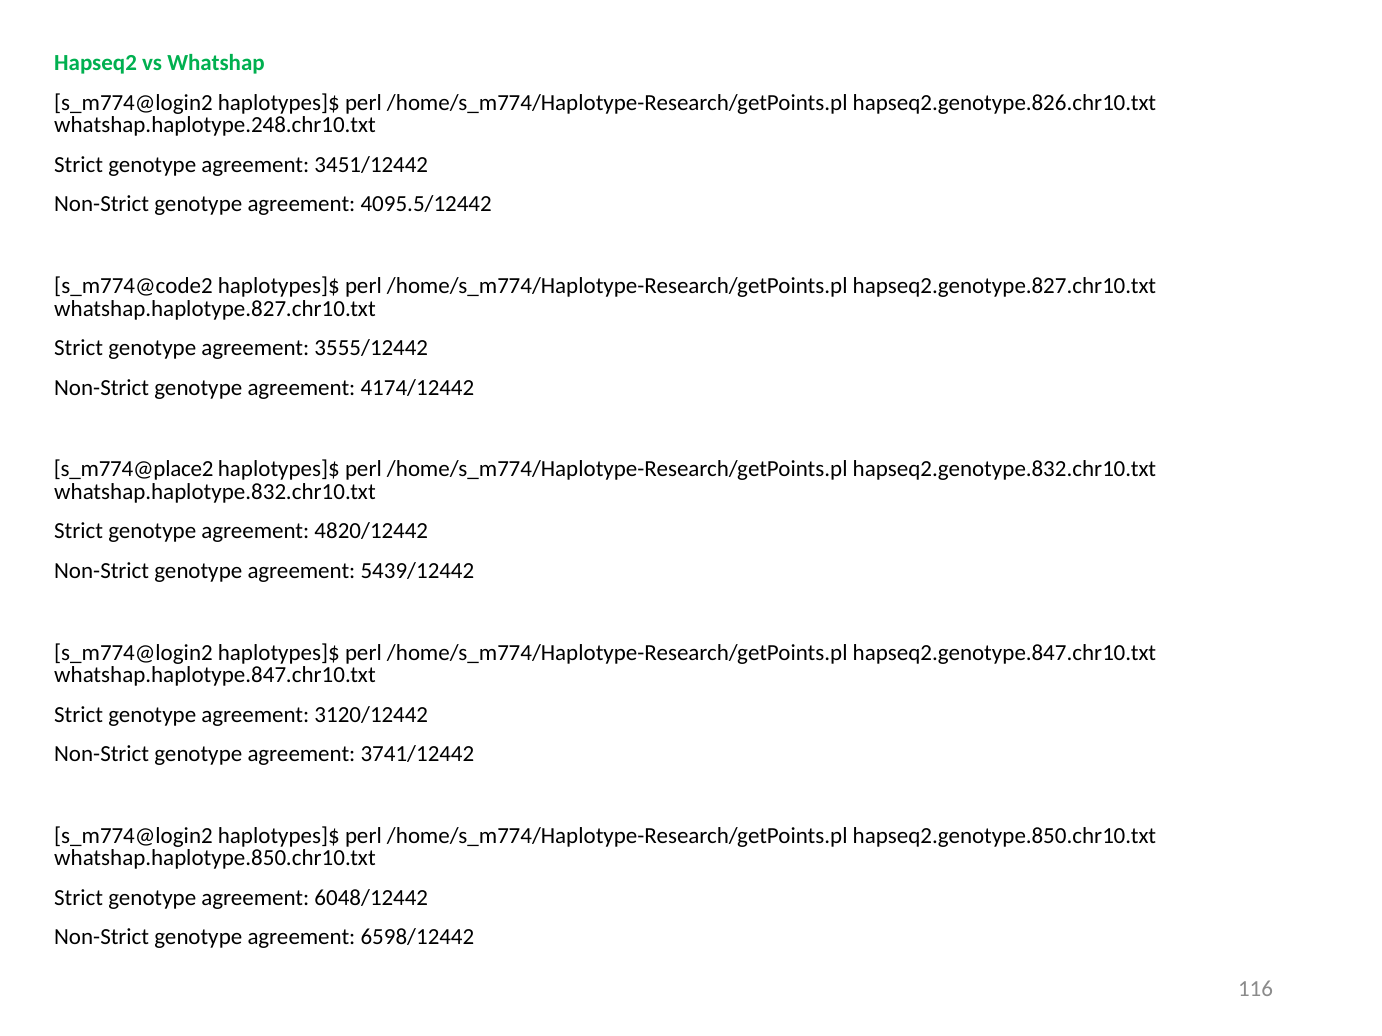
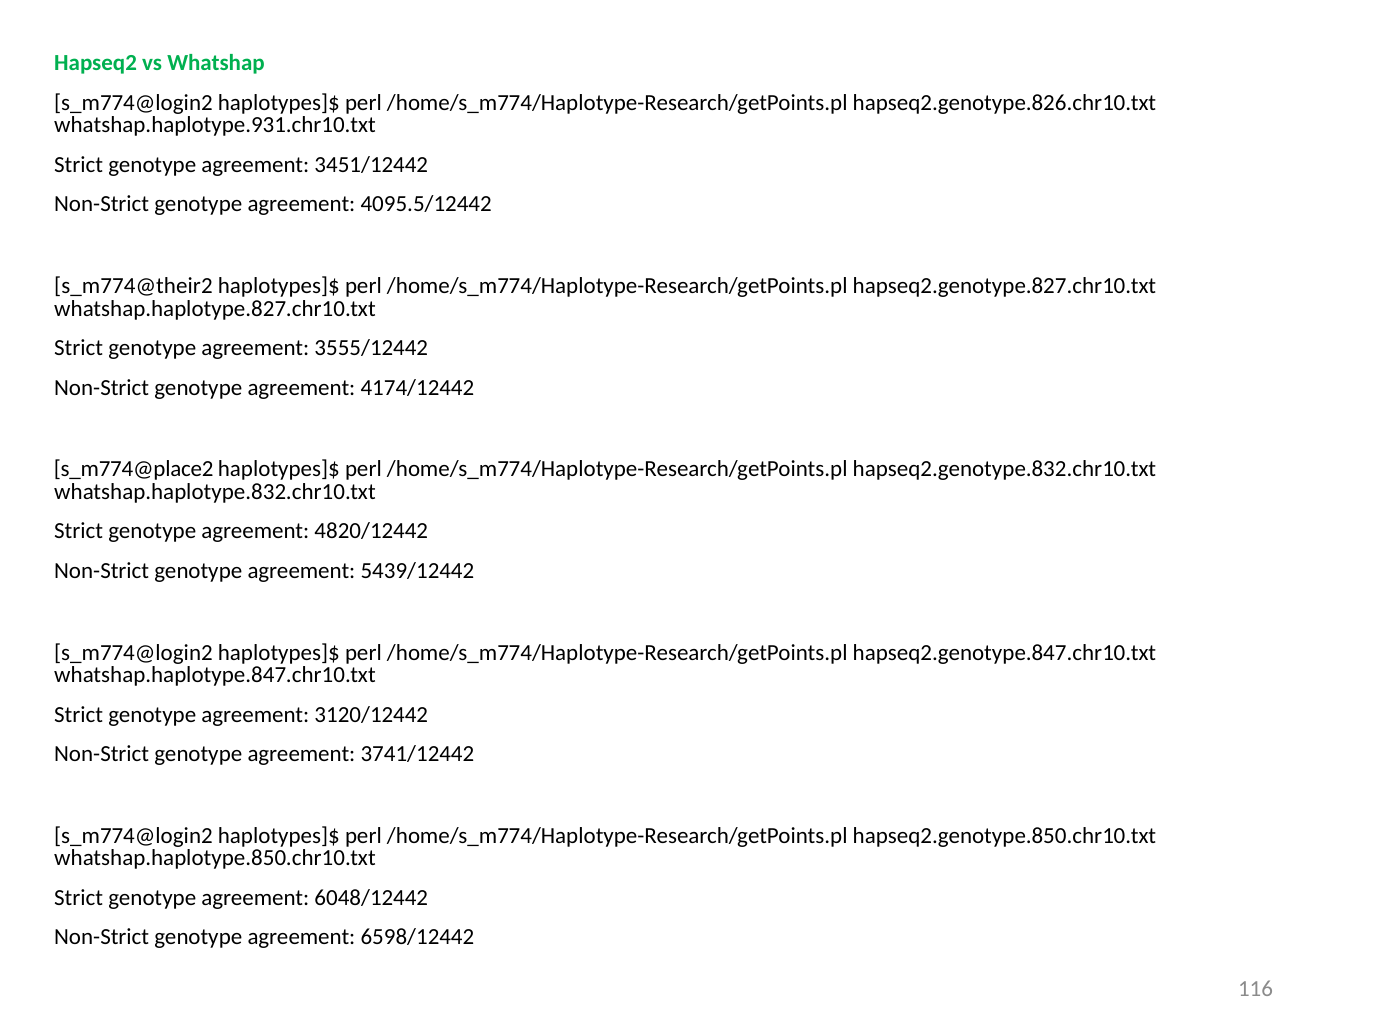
whatshap.haplotype.248.chr10.txt: whatshap.haplotype.248.chr10.txt -> whatshap.haplotype.931.chr10.txt
s_m774@code2: s_m774@code2 -> s_m774@their2
